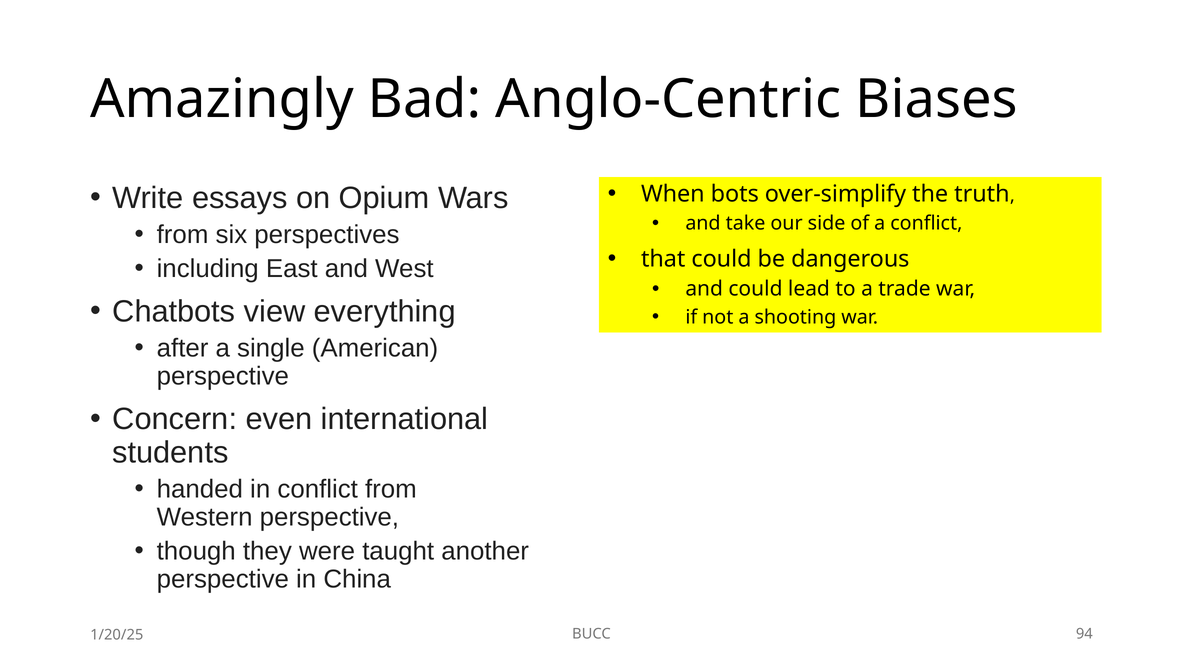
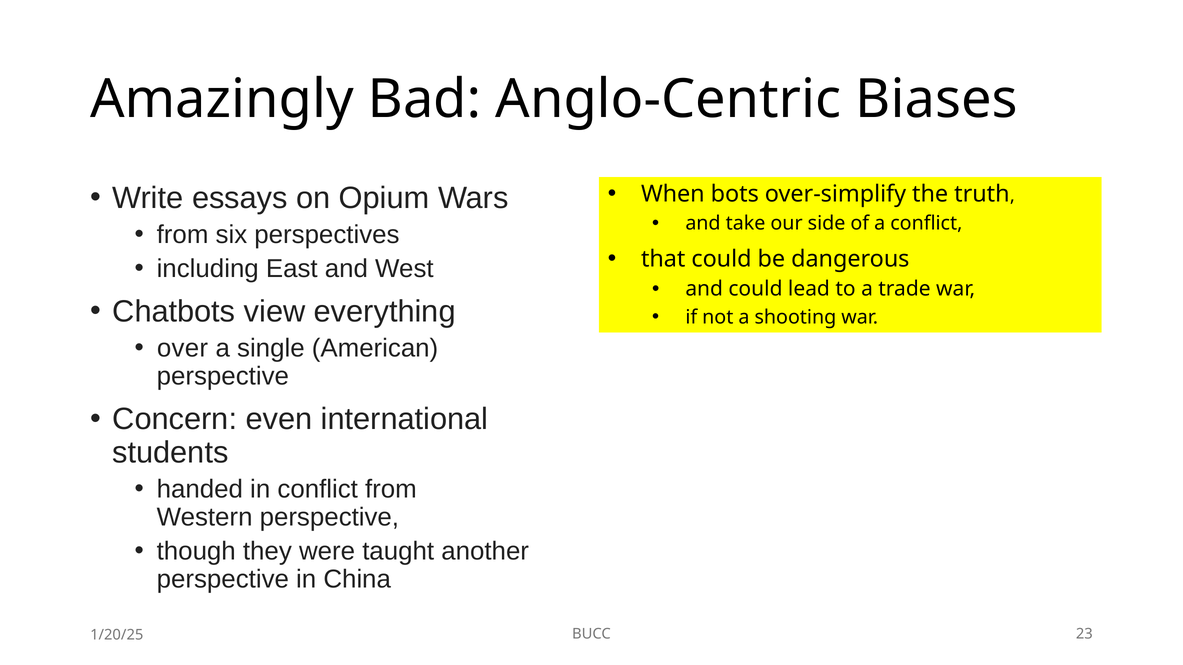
after: after -> over
94: 94 -> 23
